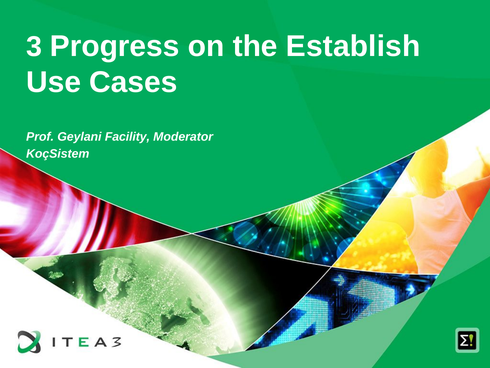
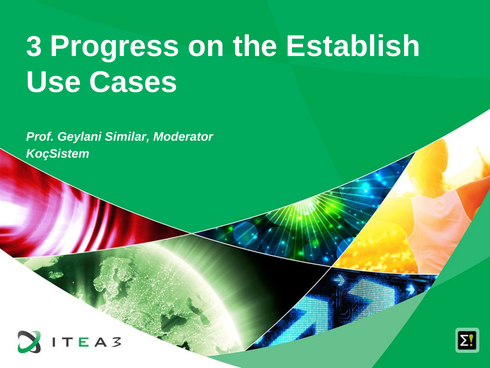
Facility: Facility -> Similar
